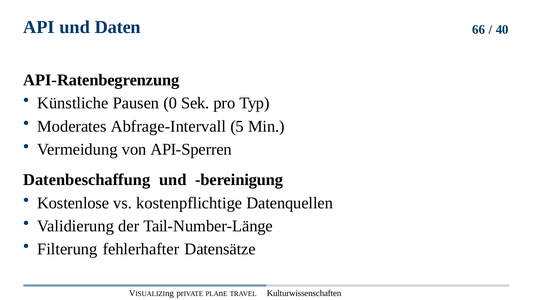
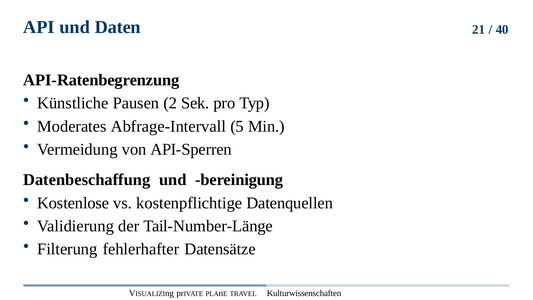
66: 66 -> 21
0: 0 -> 2
